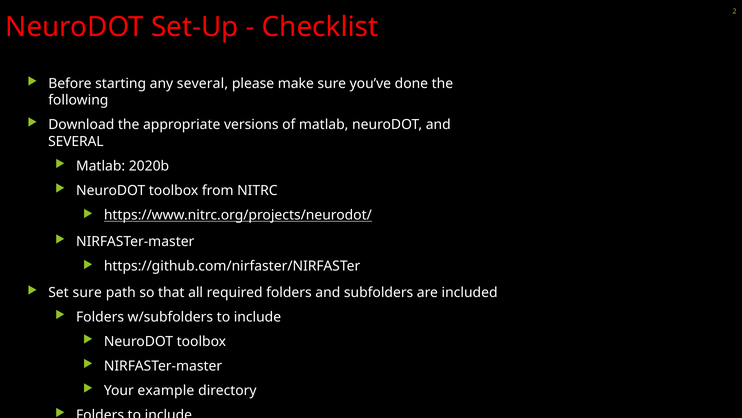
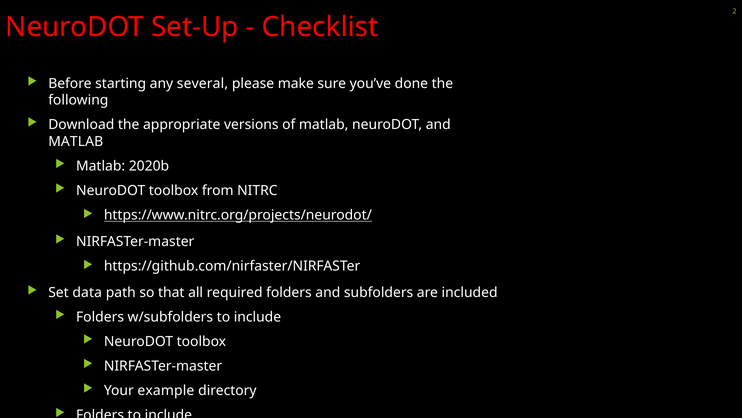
SEVERAL at (76, 141): SEVERAL -> MATLAB
Set sure: sure -> data
